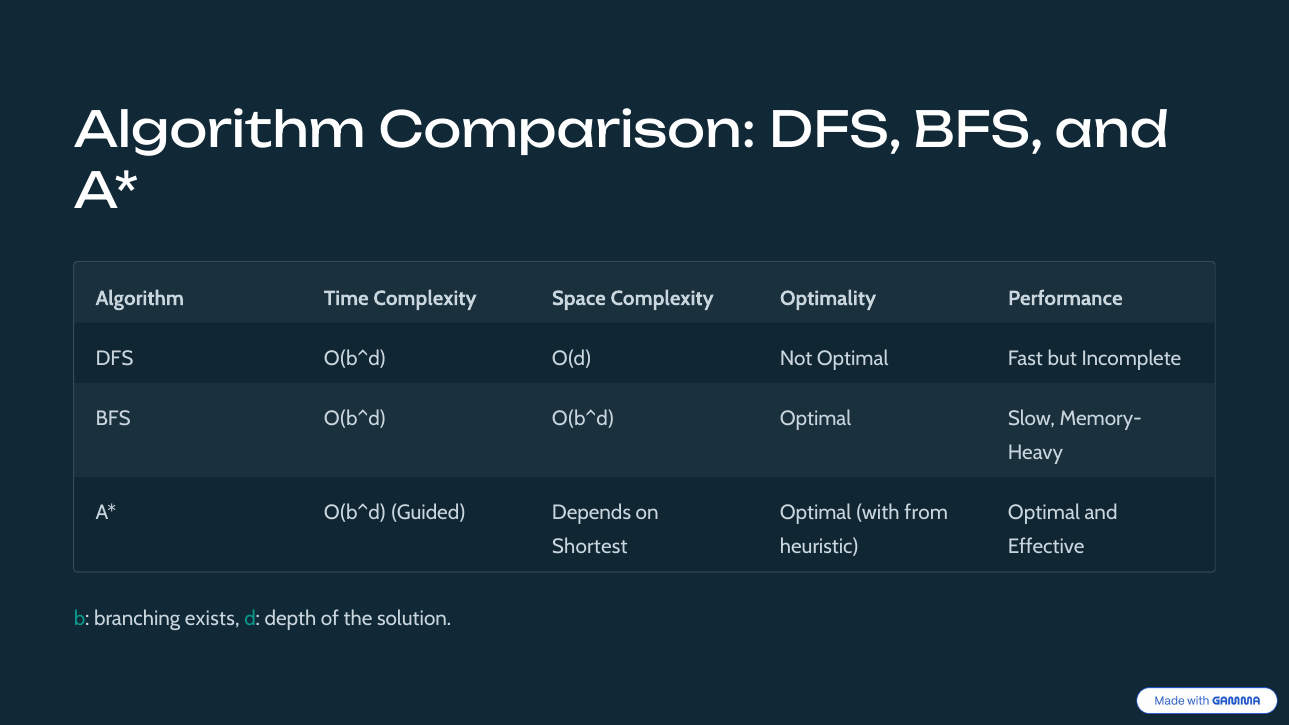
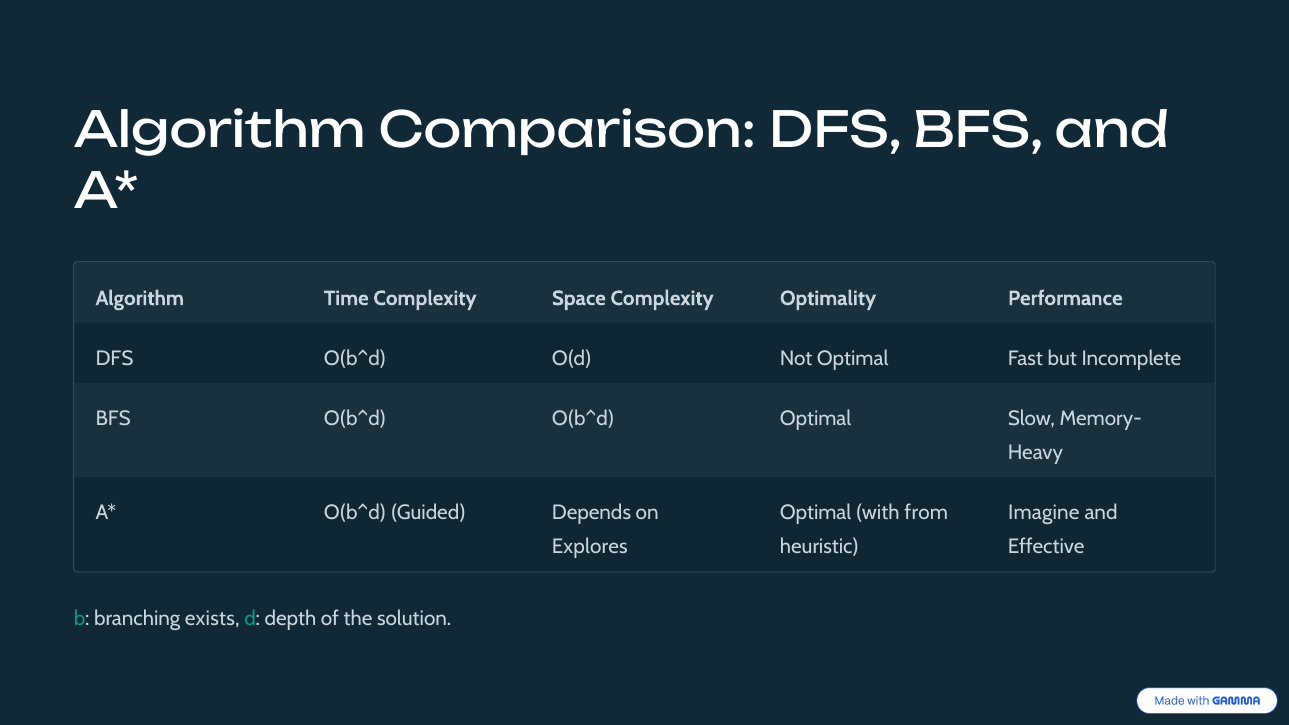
Optimal at (1044, 513): Optimal -> Imagine
Shortest: Shortest -> Explores
